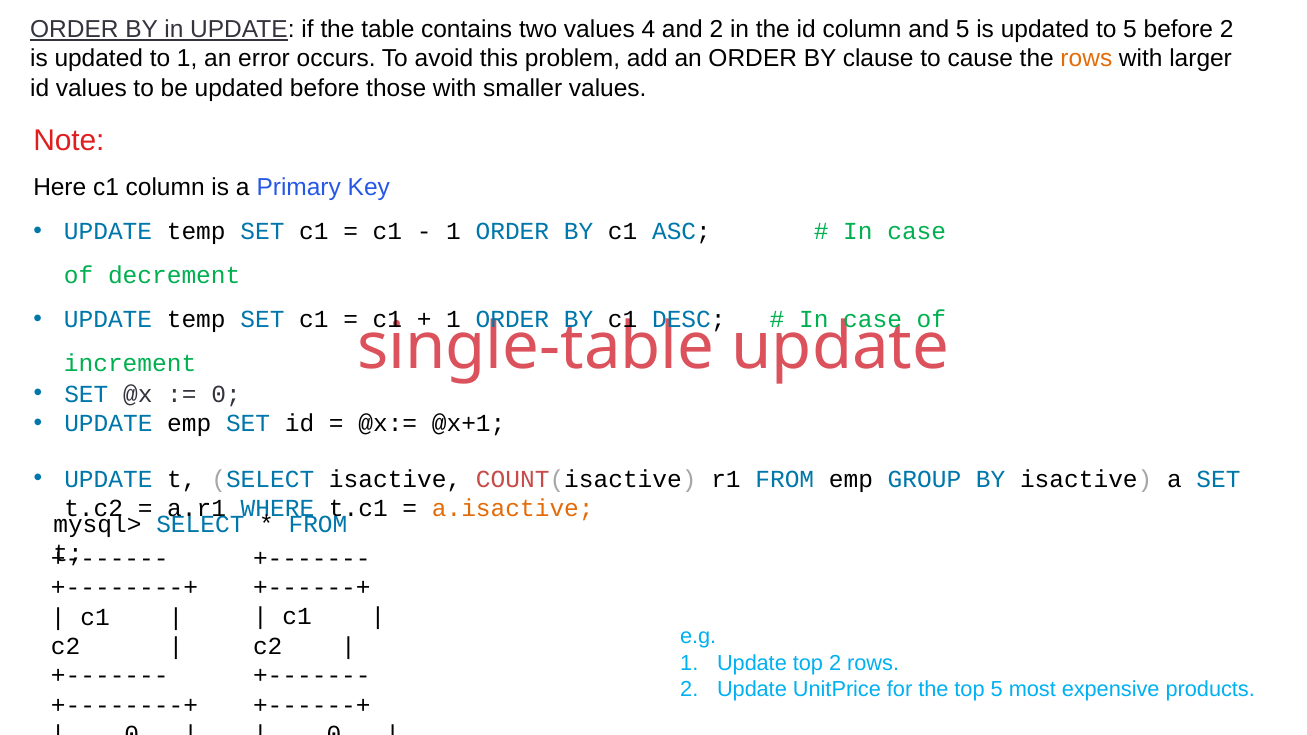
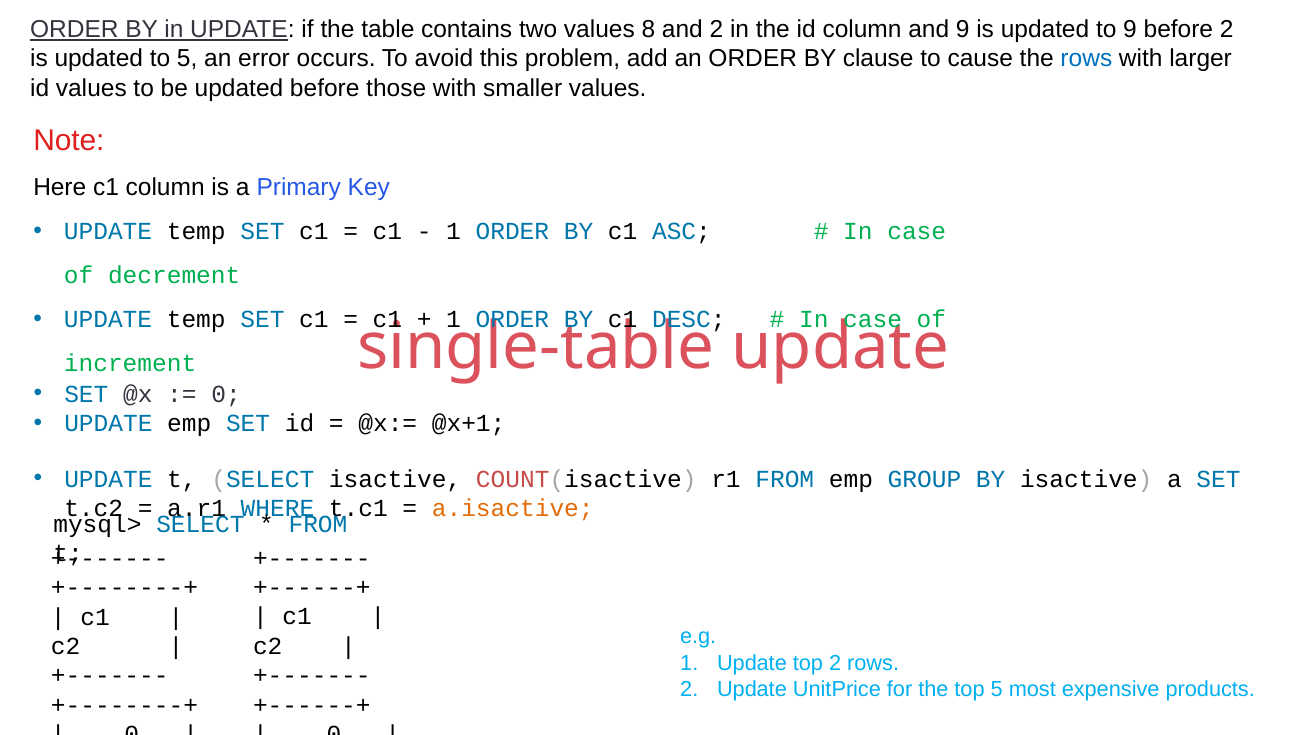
4: 4 -> 8
and 5: 5 -> 9
to 5: 5 -> 9
to 1: 1 -> 5
rows at (1086, 59) colour: orange -> blue
